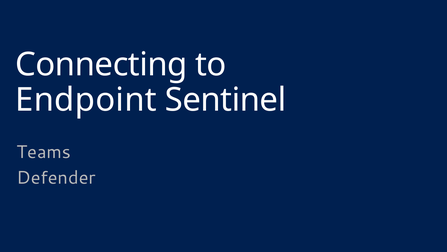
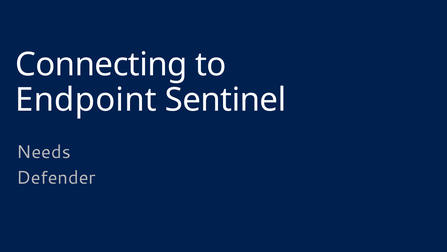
Teams: Teams -> Needs
